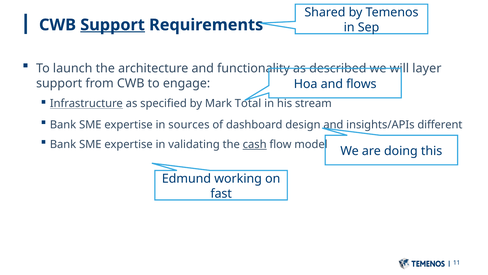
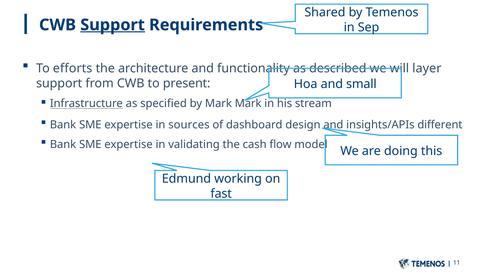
launch: launch -> efforts
engage: engage -> present
flows: flows -> small
Mark Total: Total -> Mark
cash underline: present -> none
